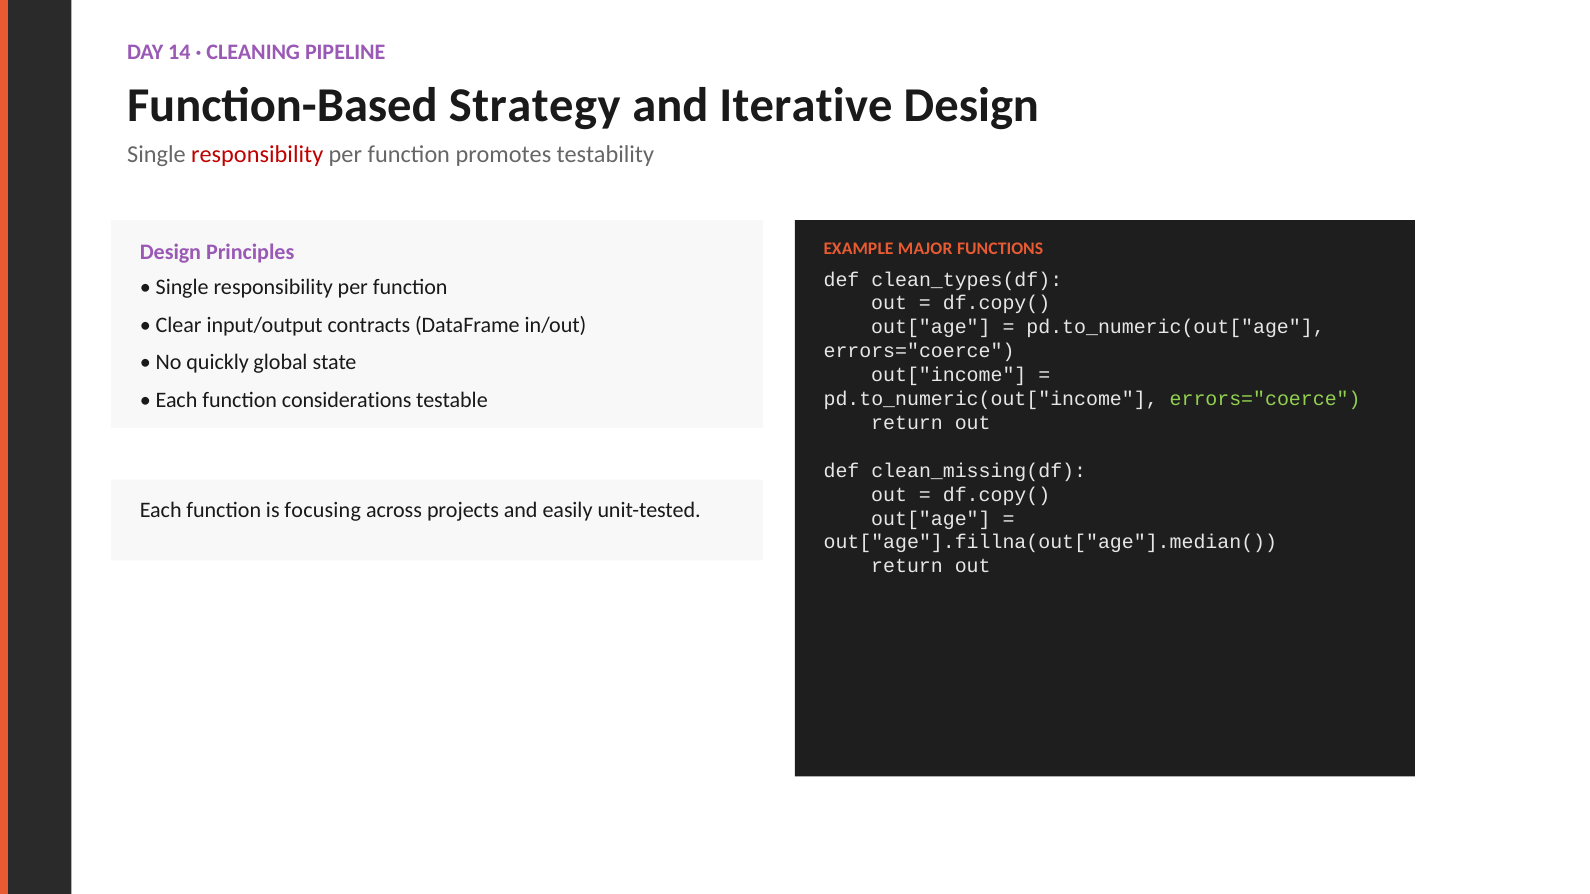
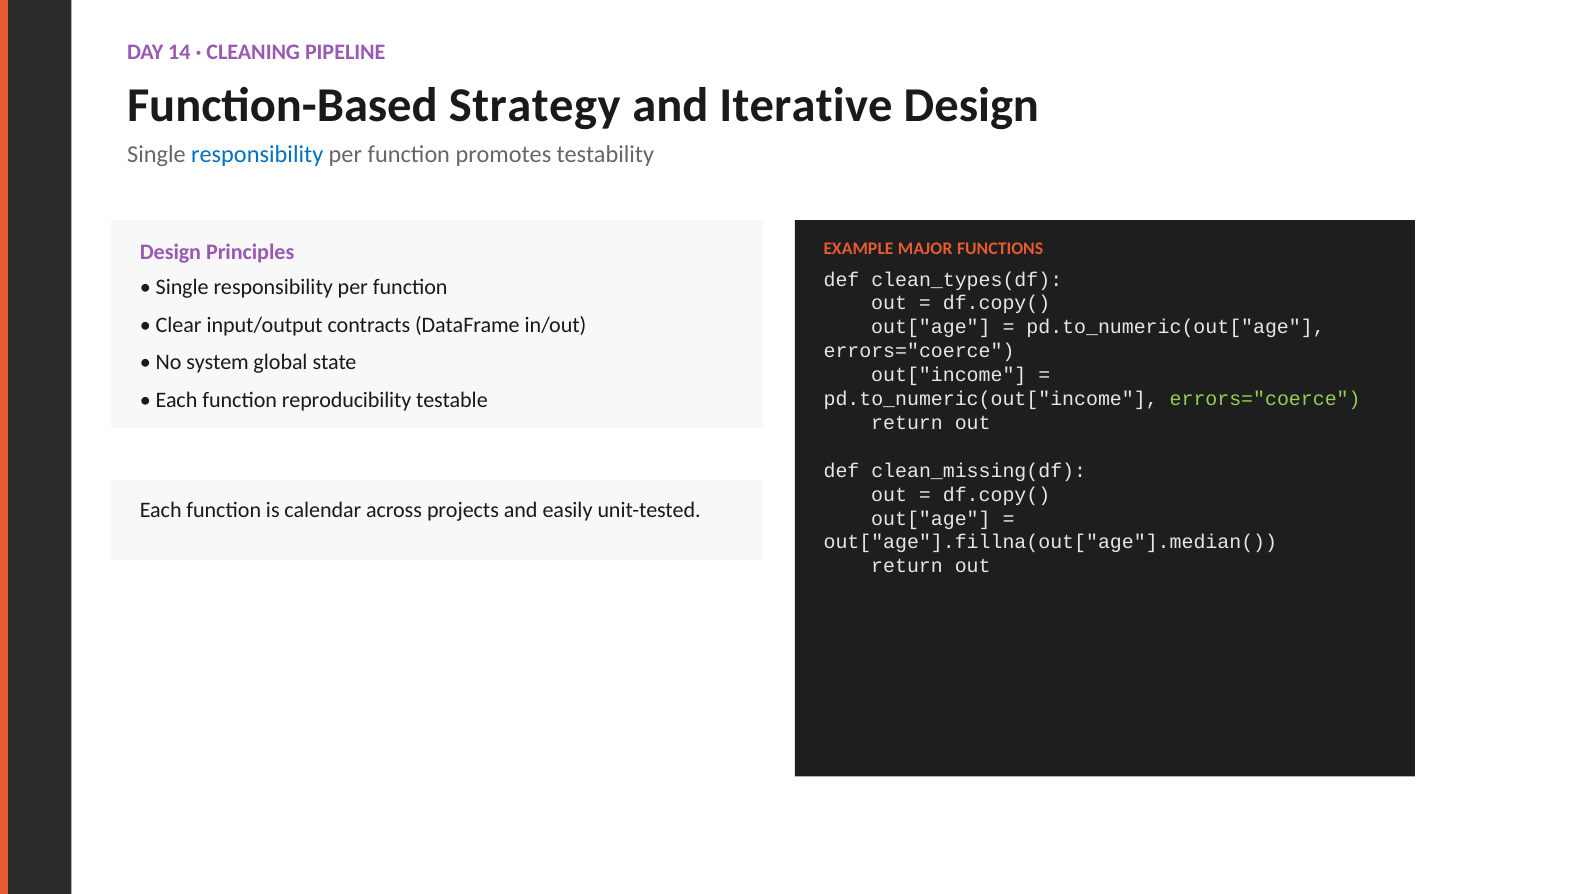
responsibility at (257, 154) colour: red -> blue
quickly: quickly -> system
considerations: considerations -> reproducibility
focusing: focusing -> calendar
